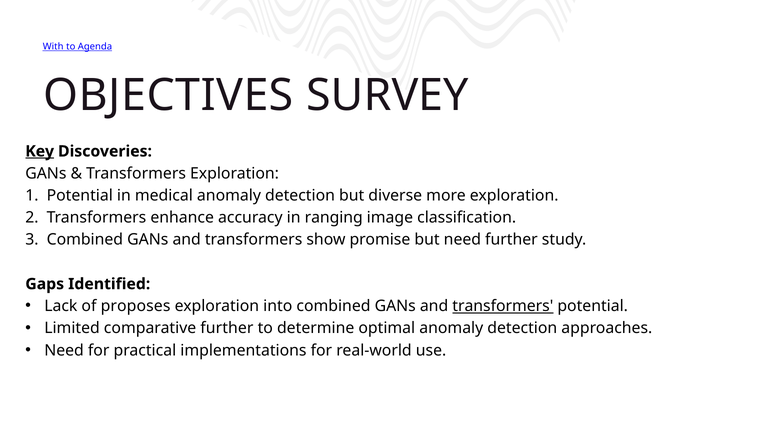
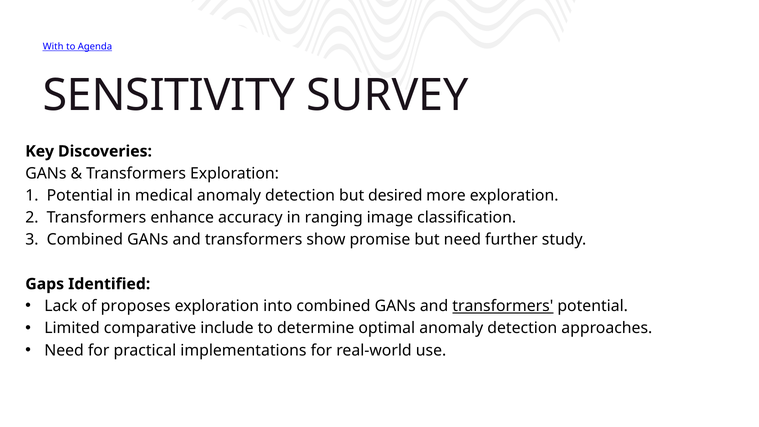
OBJECTIVES: OBJECTIVES -> SENSITIVITY
Key underline: present -> none
diverse: diverse -> desired
comparative further: further -> include
